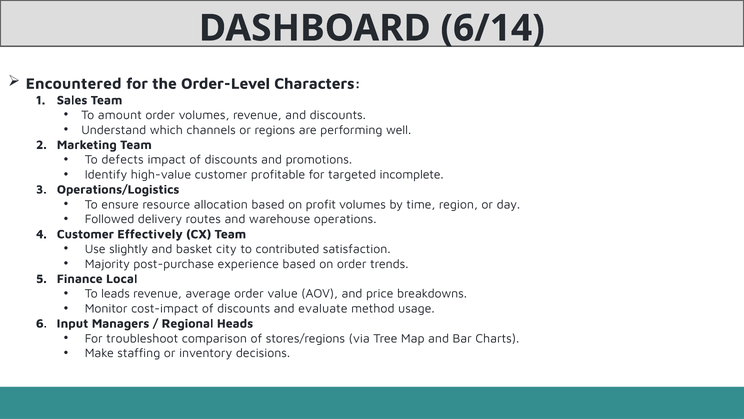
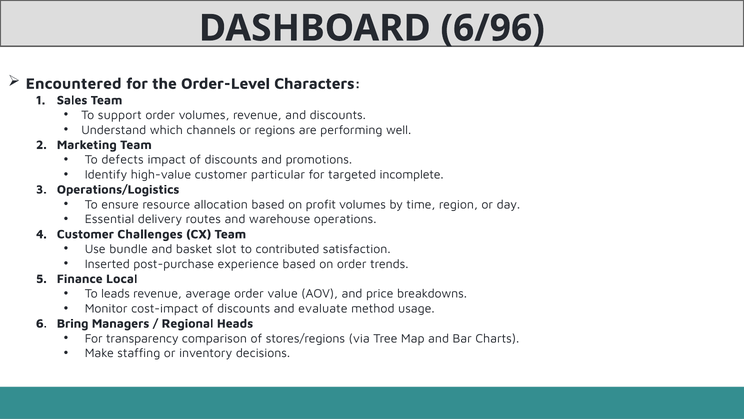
6/14: 6/14 -> 6/96
amount: amount -> support
profitable: profitable -> particular
Followed: Followed -> Essential
Effectively: Effectively -> Challenges
slightly: slightly -> bundle
city: city -> slot
Majority: Majority -> Inserted
Input: Input -> Bring
troubleshoot: troubleshoot -> transparency
